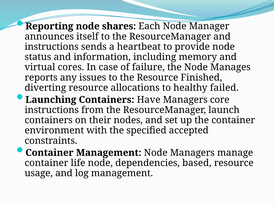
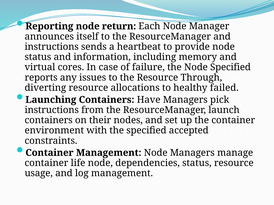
shares: shares -> return
Node Manages: Manages -> Specified
Finished: Finished -> Through
core: core -> pick
dependencies based: based -> status
